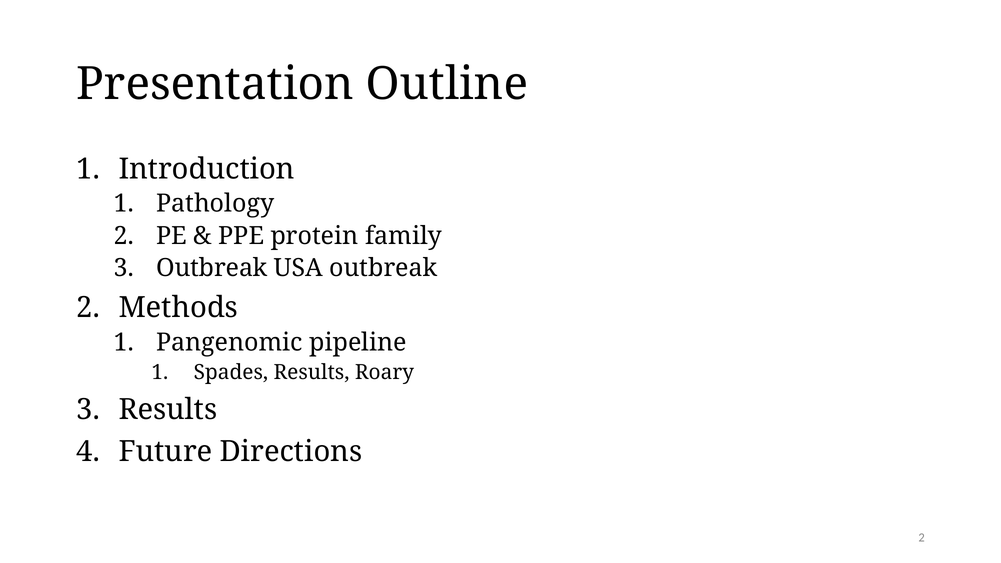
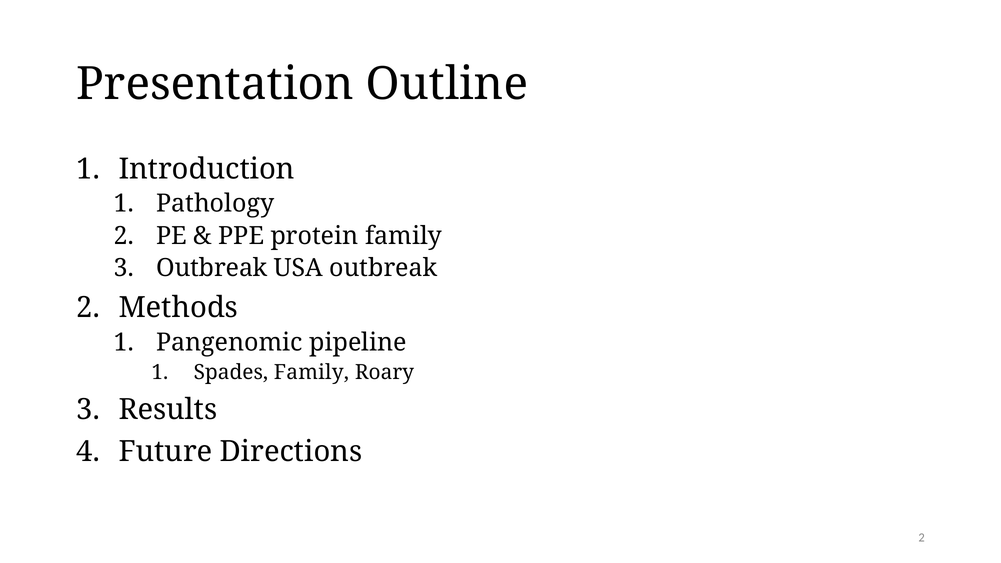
Spades Results: Results -> Family
